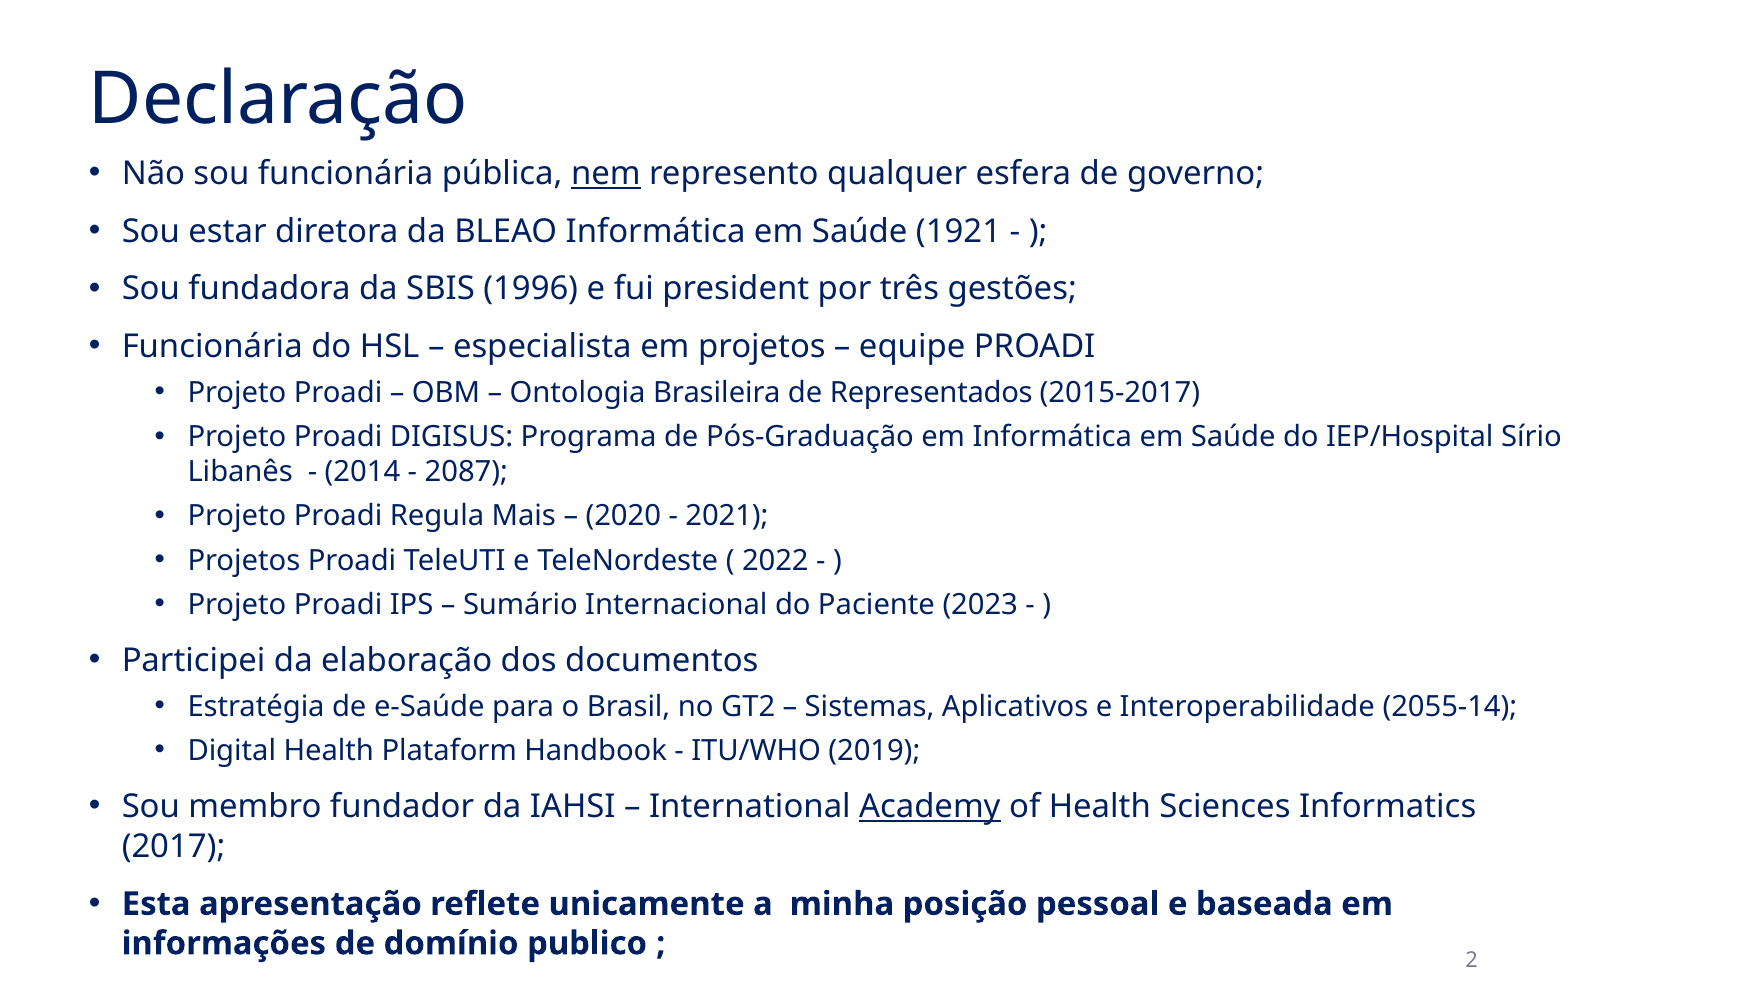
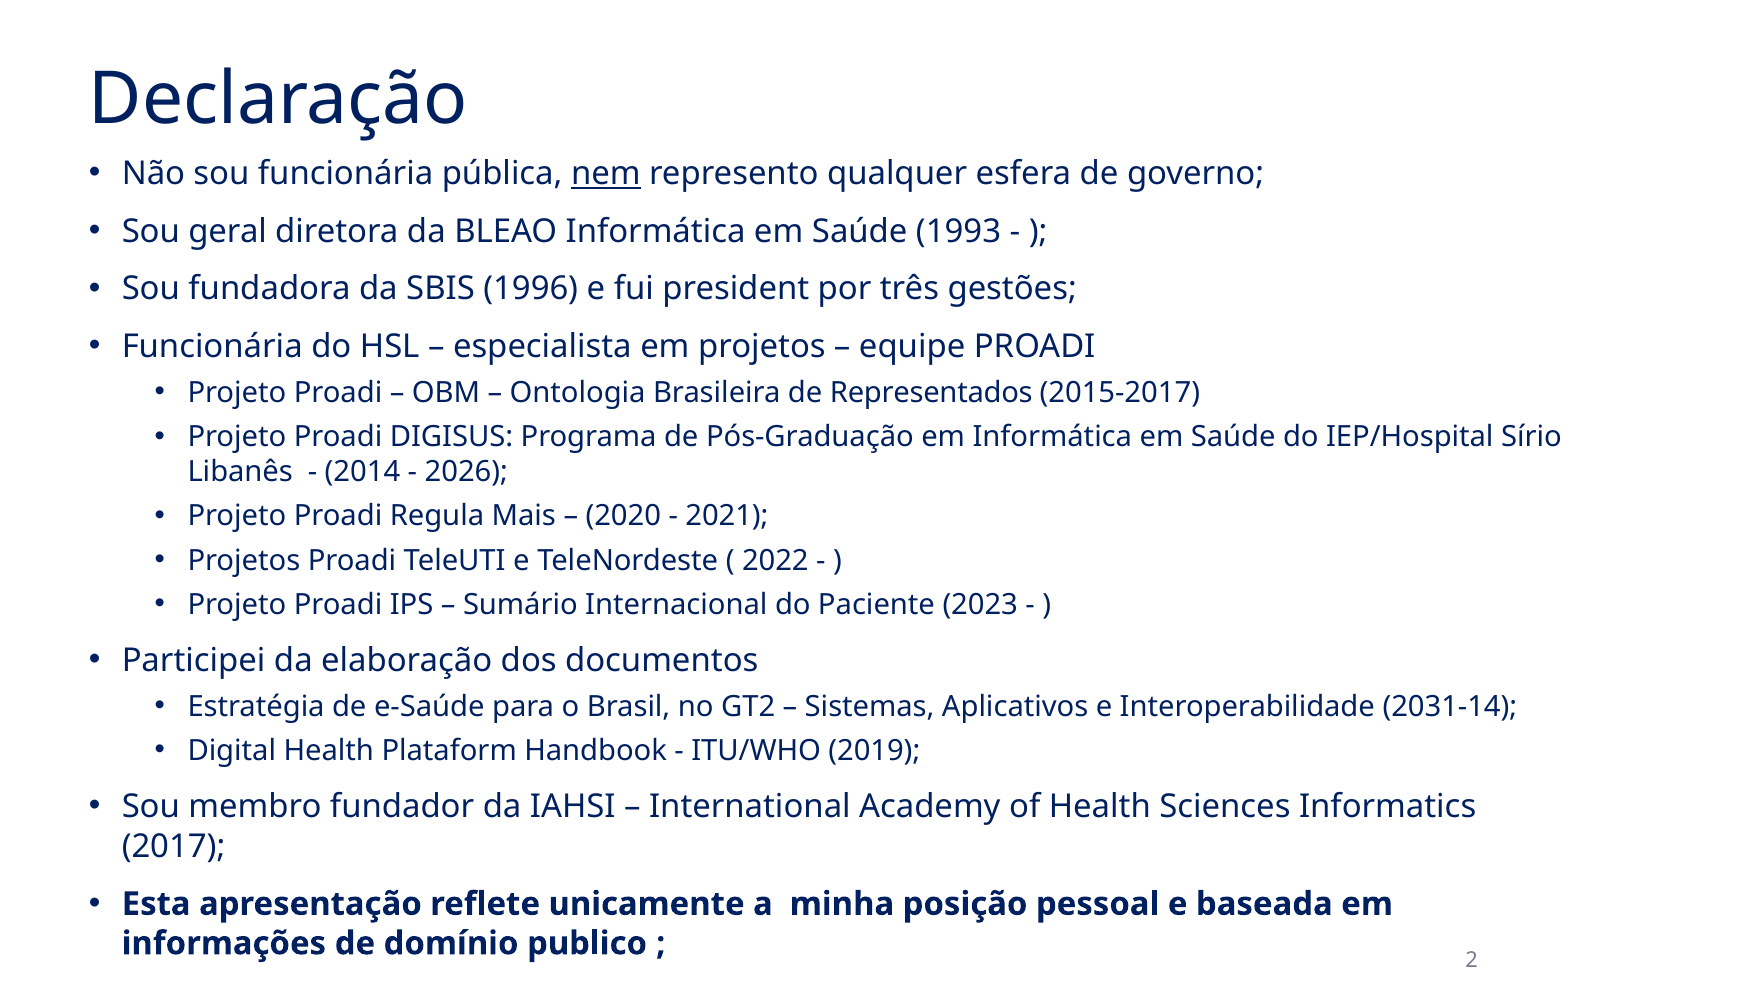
estar: estar -> geral
1921: 1921 -> 1993
2087: 2087 -> 2026
2055-14: 2055-14 -> 2031-14
Academy underline: present -> none
